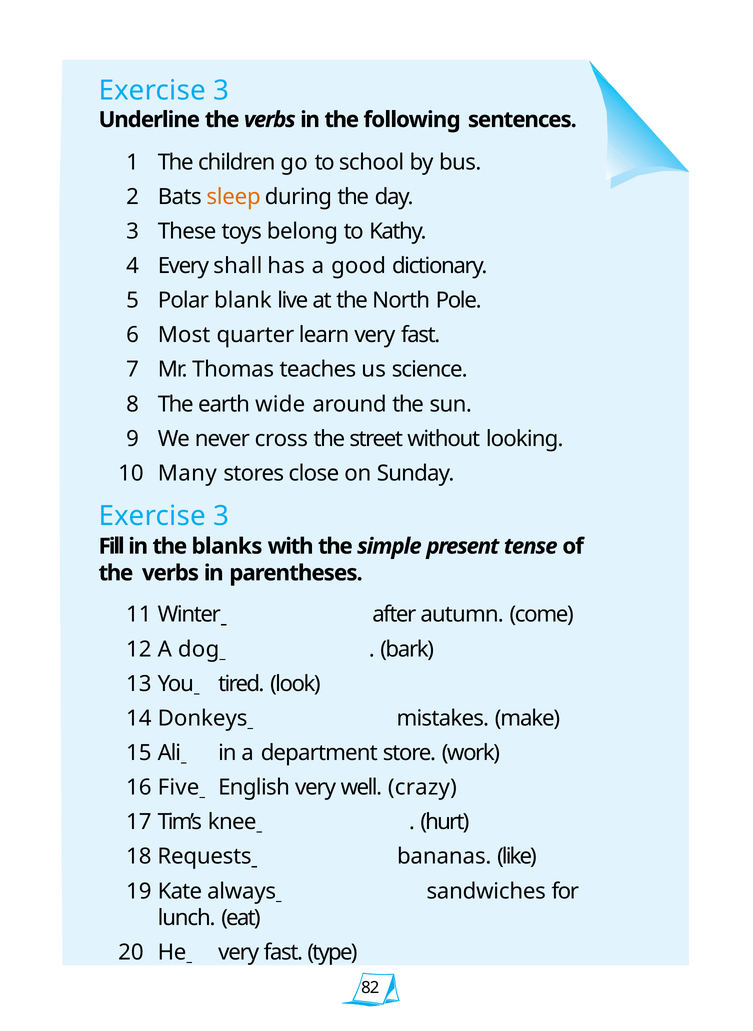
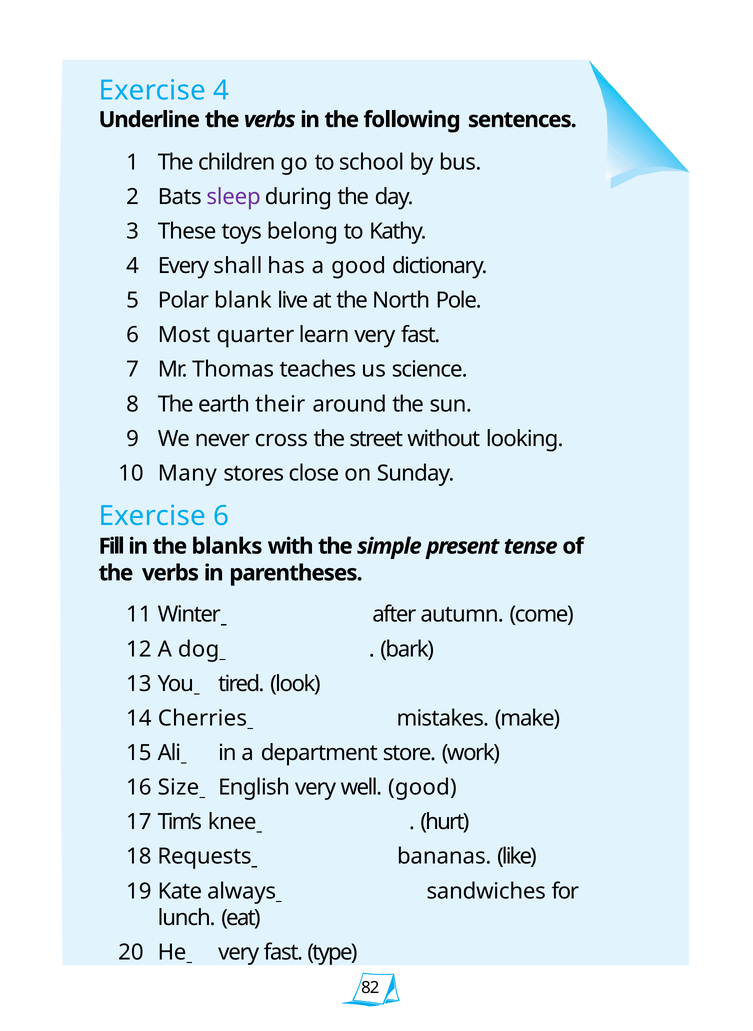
3 at (221, 91): 3 -> 4
sleep colour: orange -> purple
wide: wide -> their
3 at (221, 516): 3 -> 6
Donkeys: Donkeys -> Cherries
Five: Five -> Size
well crazy: crazy -> good
